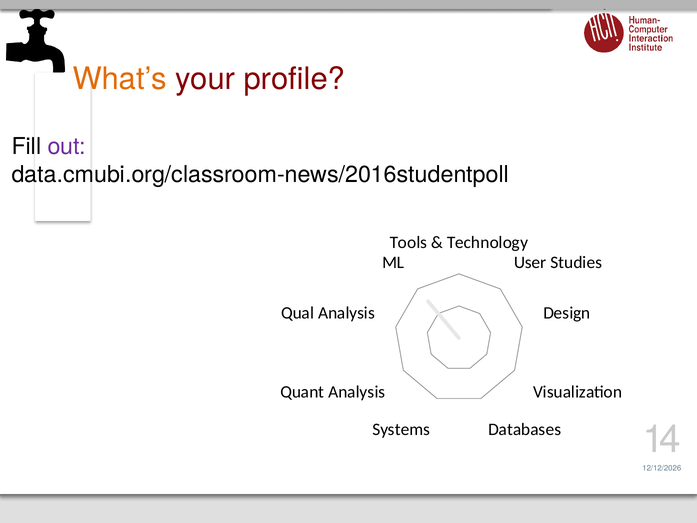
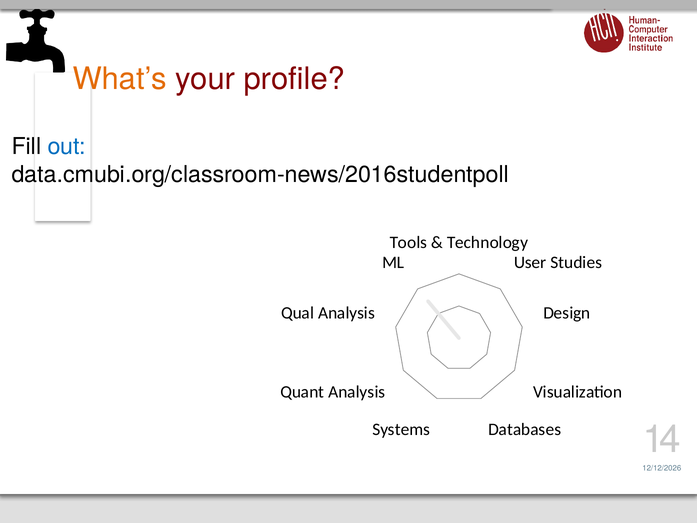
out colour: purple -> blue
